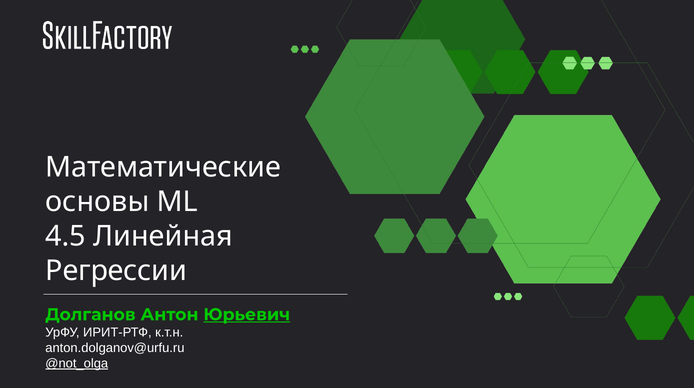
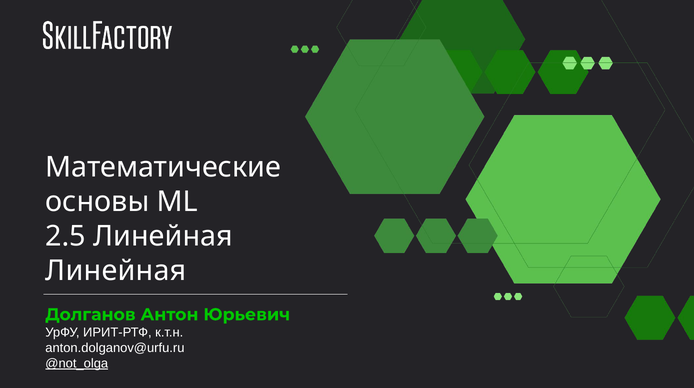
4.5: 4.5 -> 2.5
Регрессии at (116, 271): Регрессии -> Линейная
Юрьевич underline: present -> none
